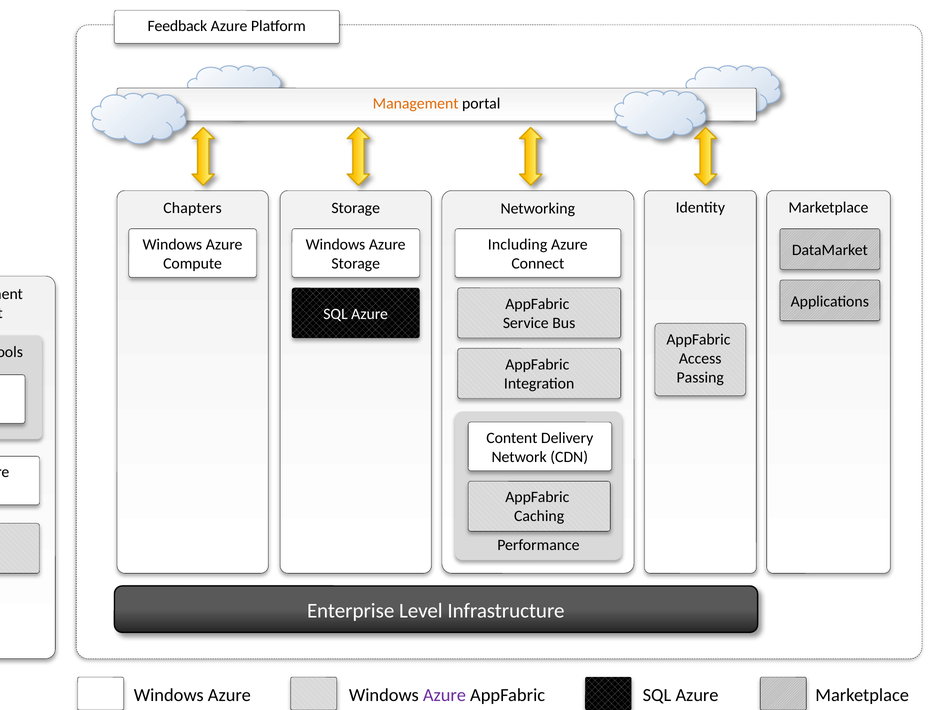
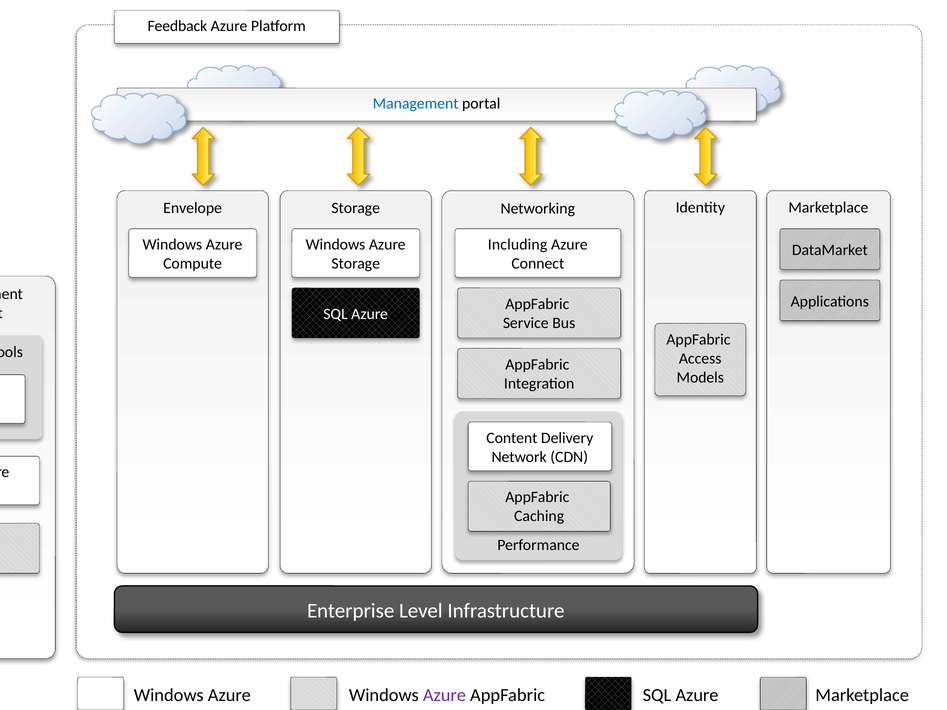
Management colour: orange -> blue
Chapters: Chapters -> Envelope
Passing: Passing -> Models
